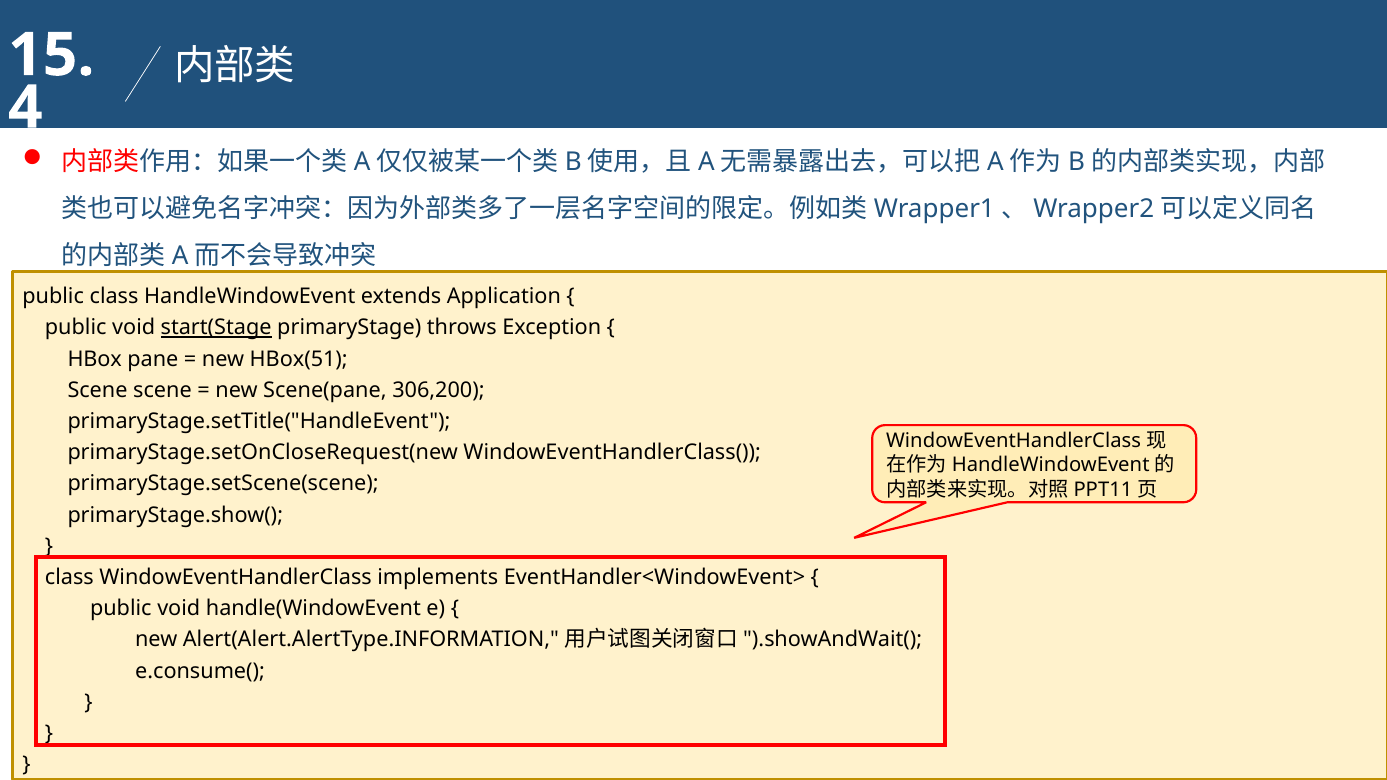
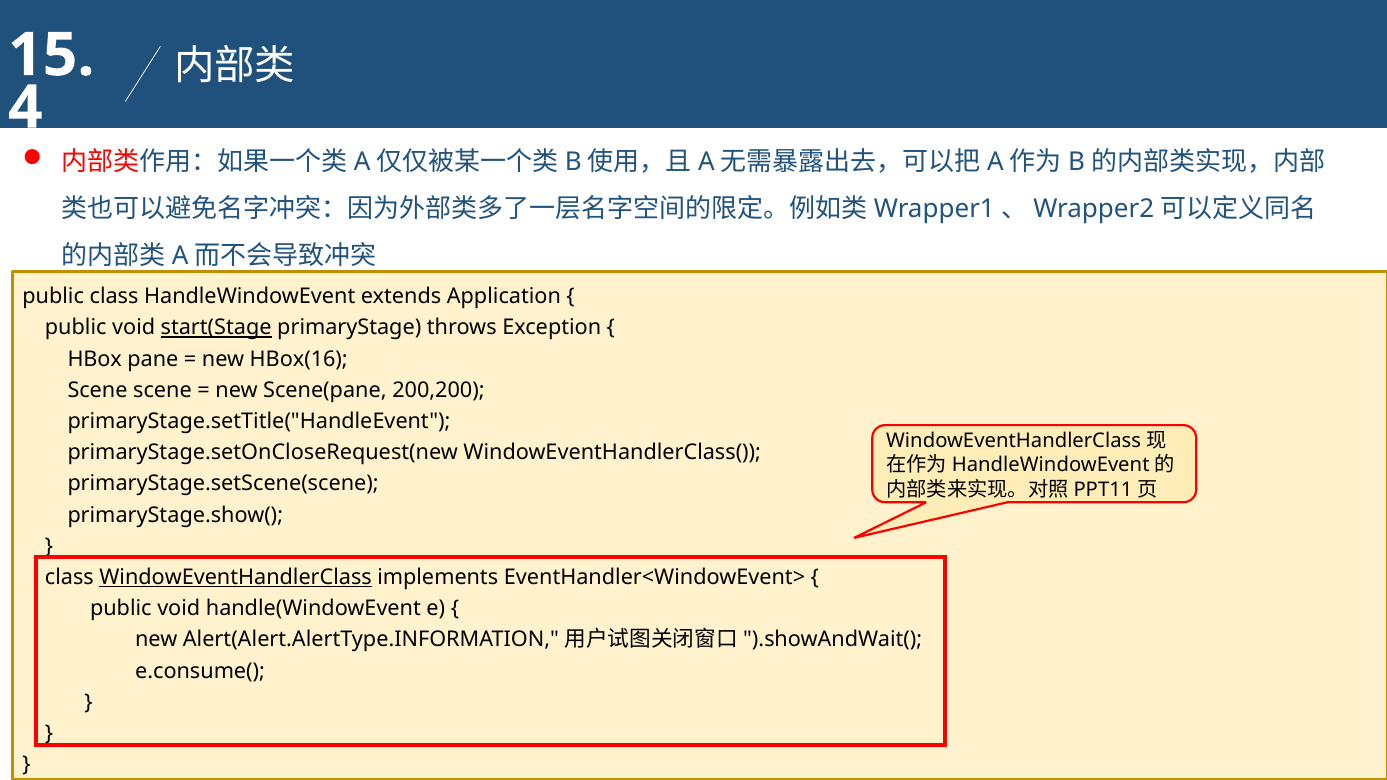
HBox(51: HBox(51 -> HBox(16
306,200: 306,200 -> 200,200
WindowEventHandlerClass underline: none -> present
